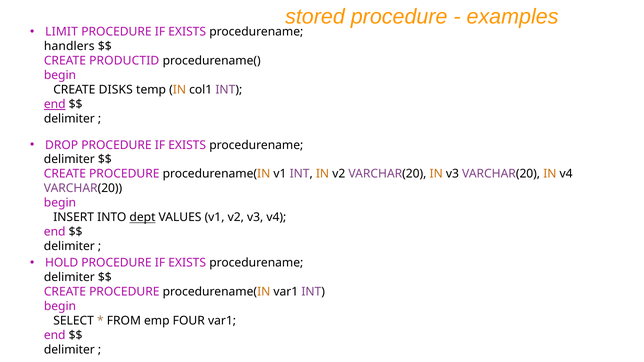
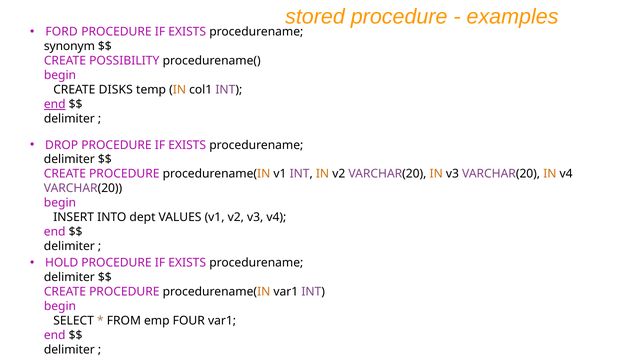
LIMIT: LIMIT -> FORD
handlers: handlers -> synonym
PRODUCTID: PRODUCTID -> POSSIBILITY
dept underline: present -> none
